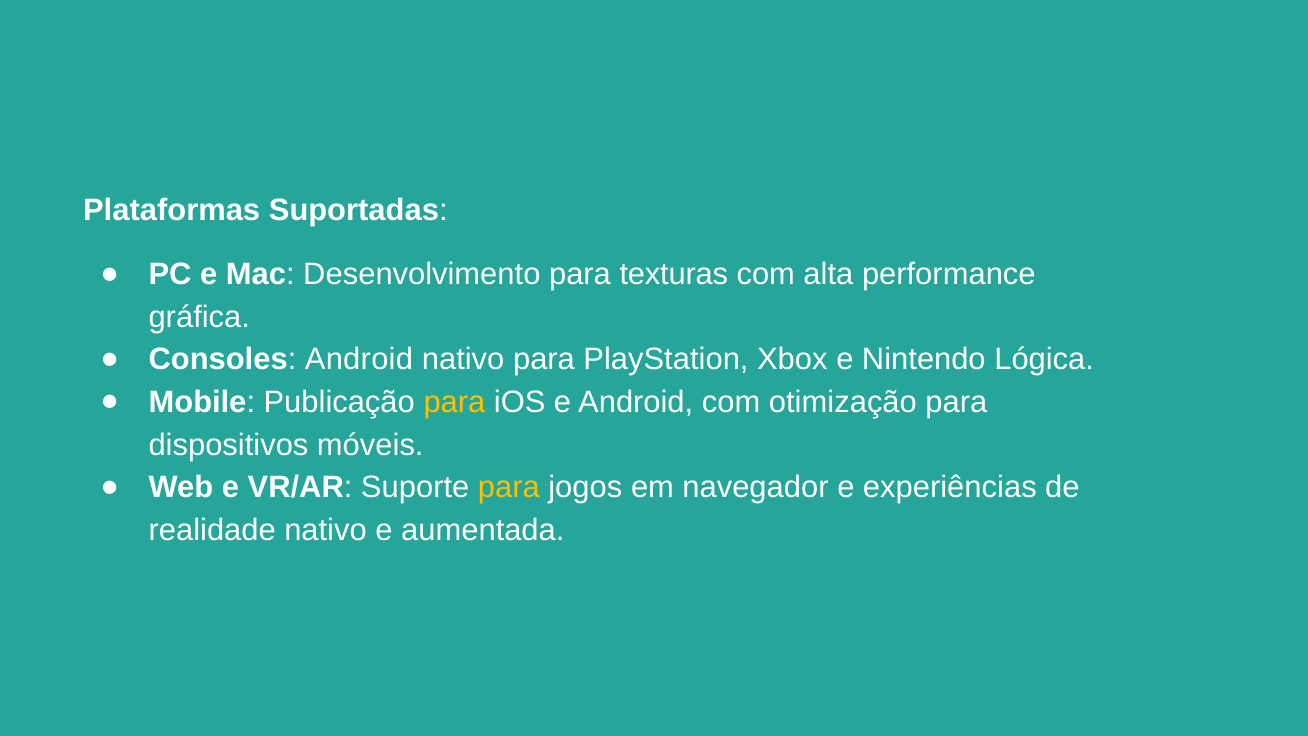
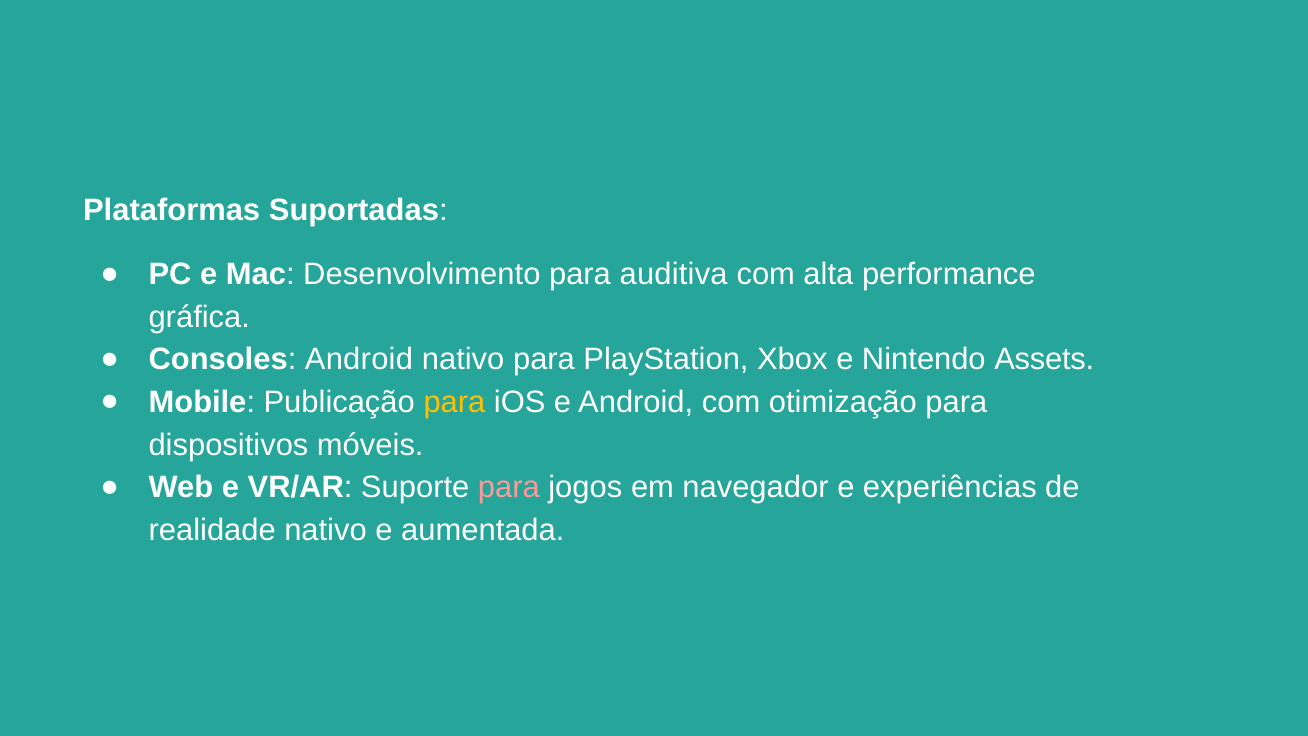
texturas: texturas -> auditiva
Lógica: Lógica -> Assets
para at (509, 487) colour: yellow -> pink
